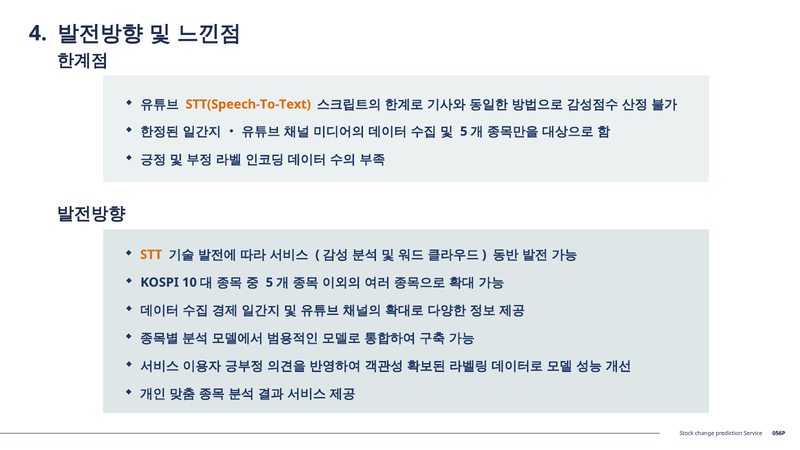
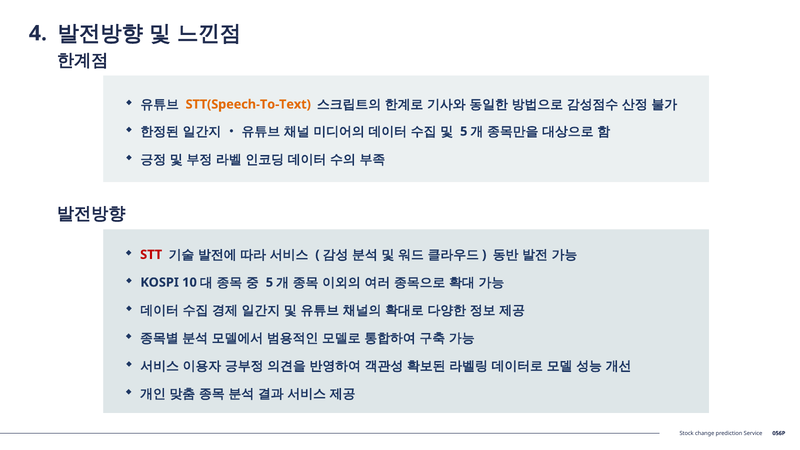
STT colour: orange -> red
